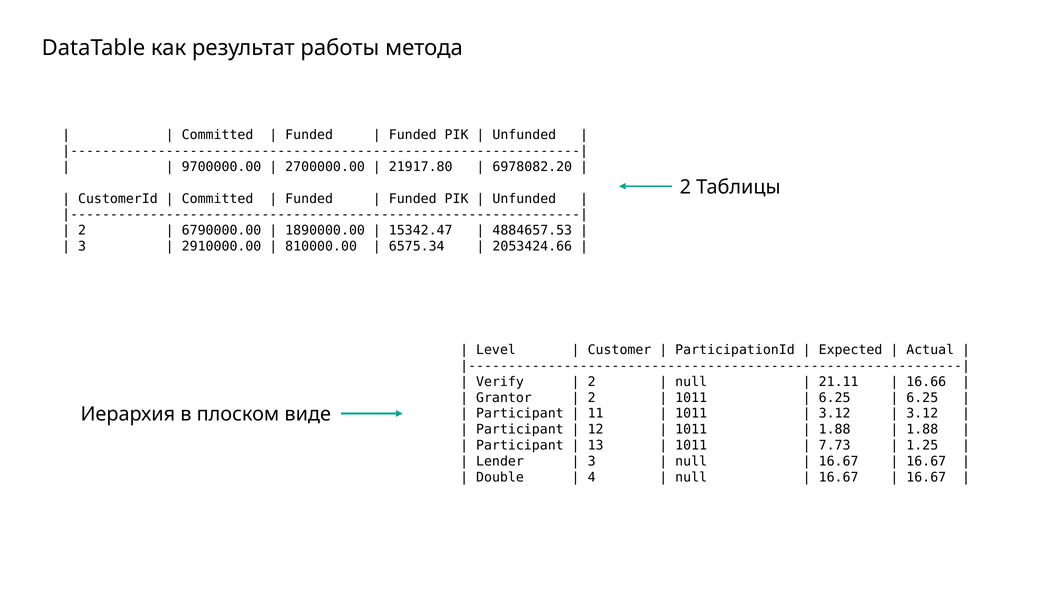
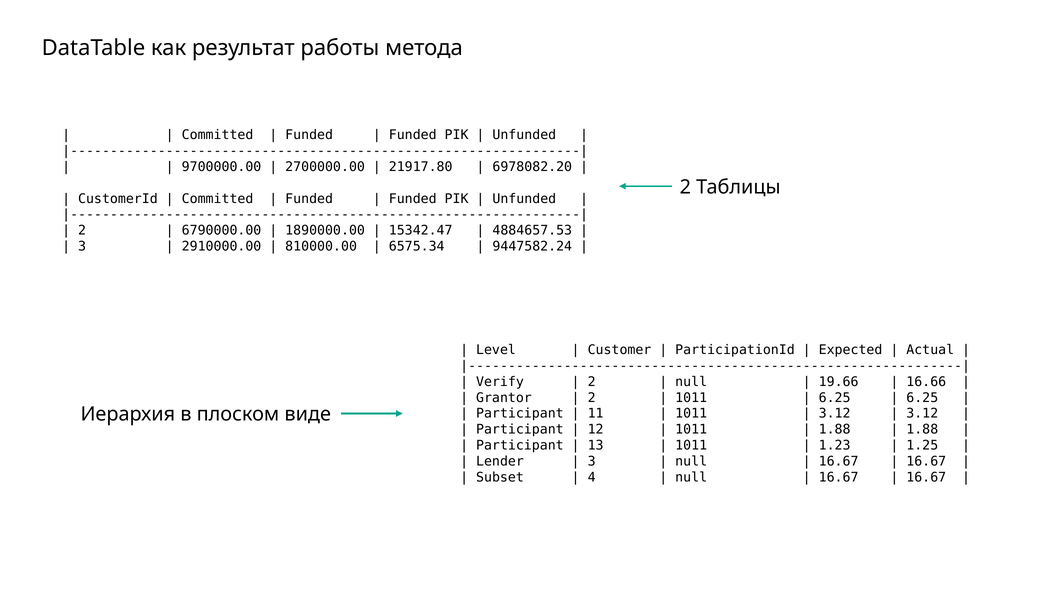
2053424.66: 2053424.66 -> 9447582.24
21.11: 21.11 -> 19.66
7.73: 7.73 -> 1.23
Double: Double -> Subset
